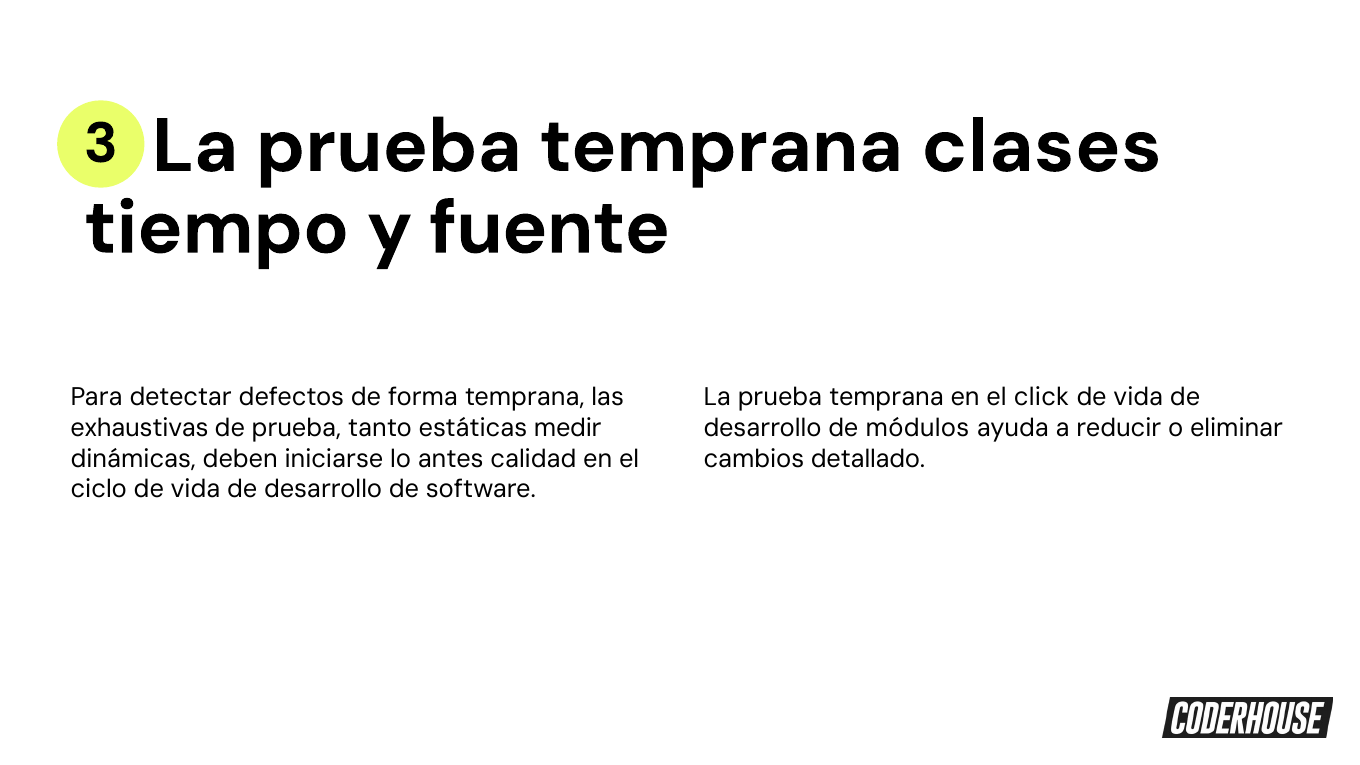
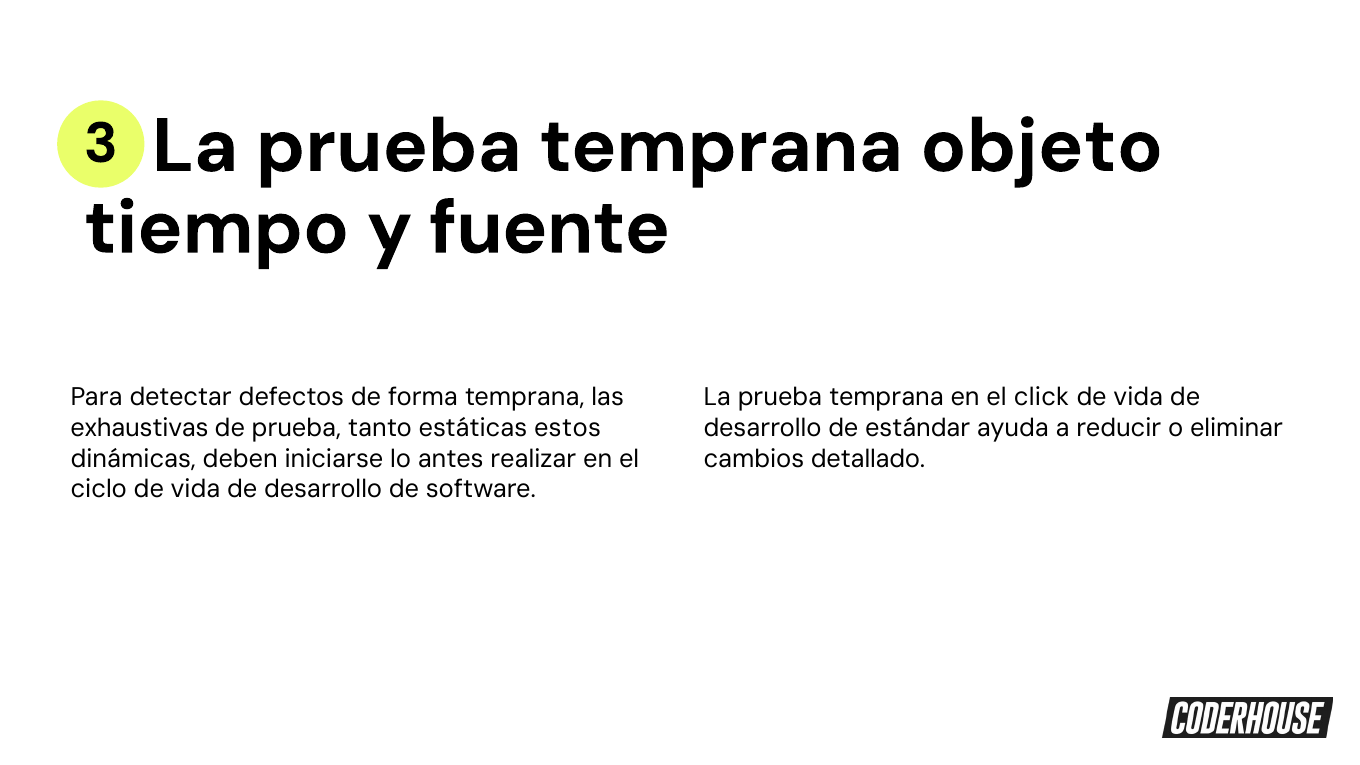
clases: clases -> objeto
medir: medir -> estos
módulos: módulos -> estándar
calidad: calidad -> realizar
